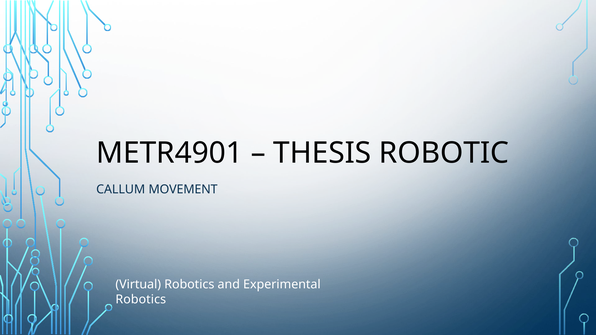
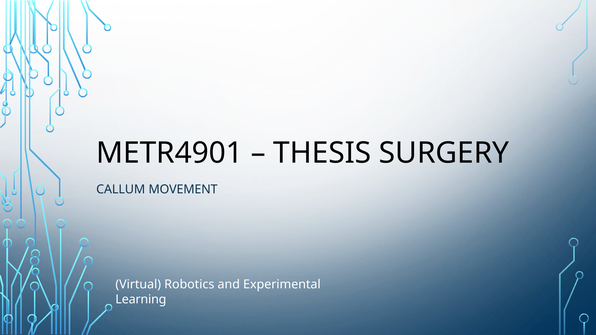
ROBOTIC: ROBOTIC -> SURGERY
Robotics at (141, 300): Robotics -> Learning
